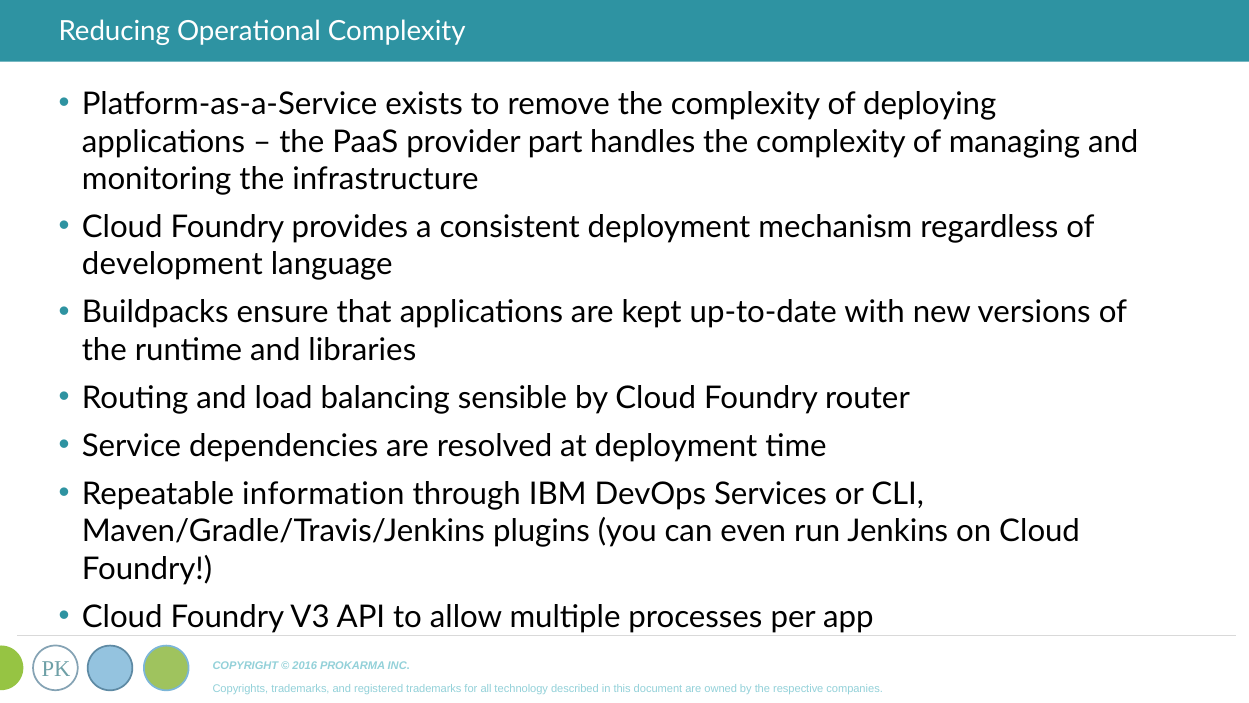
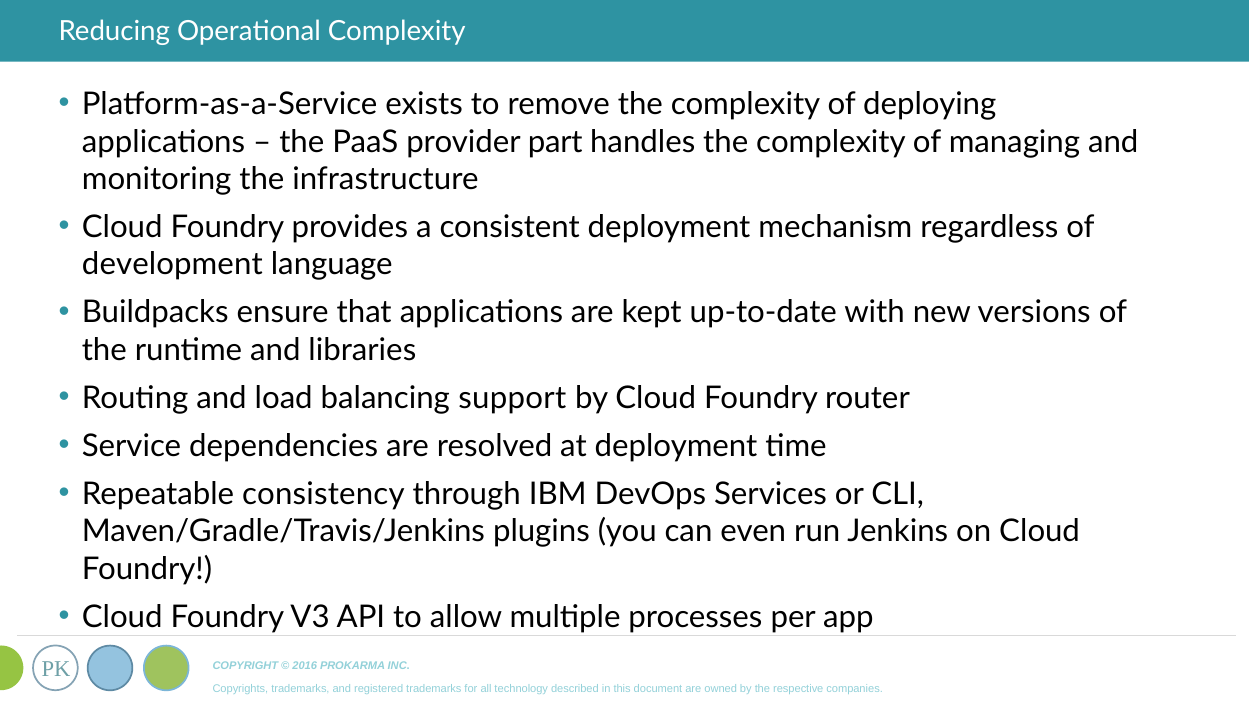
sensible: sensible -> support
information: information -> consistency
